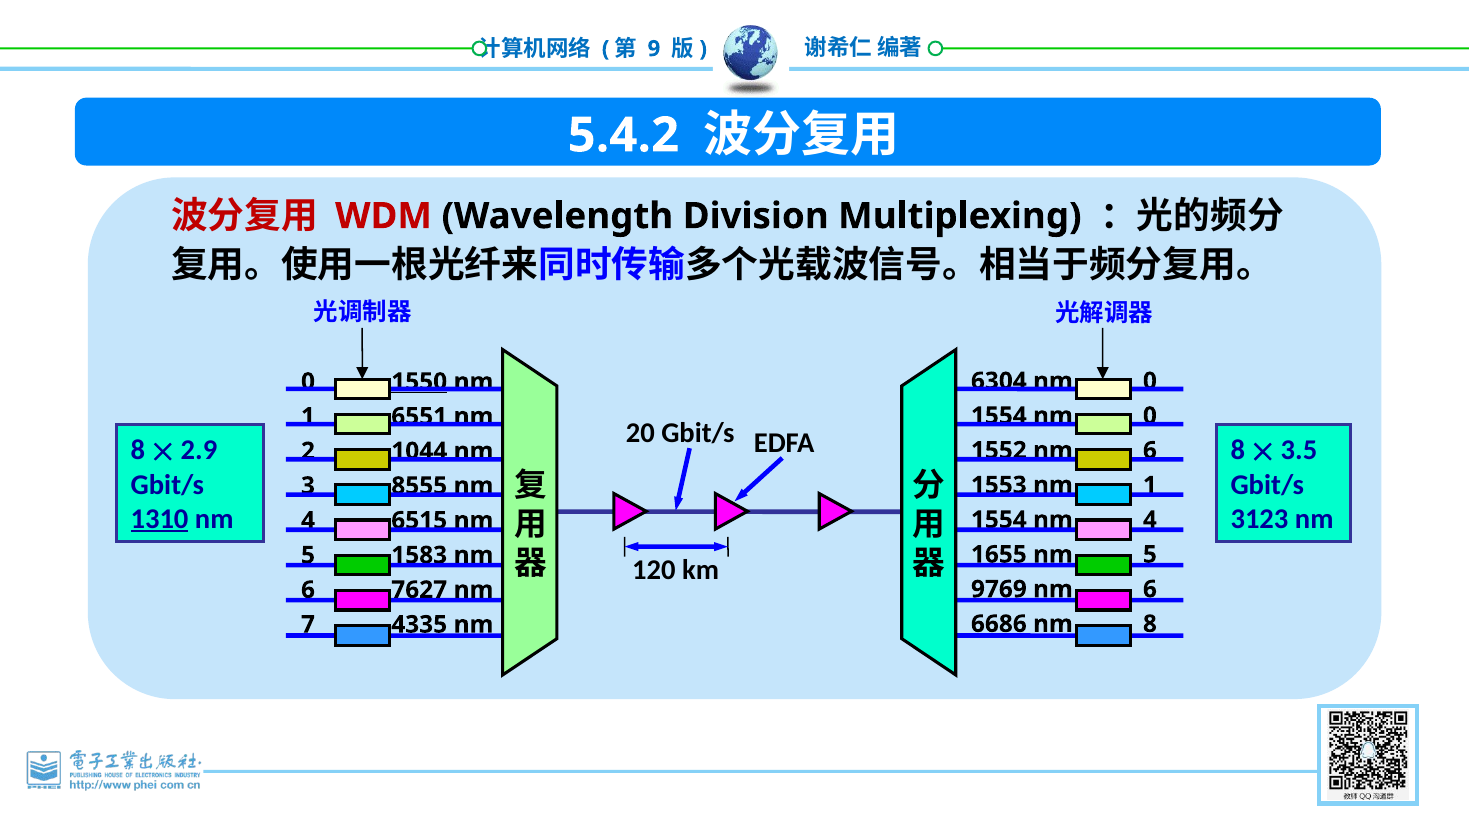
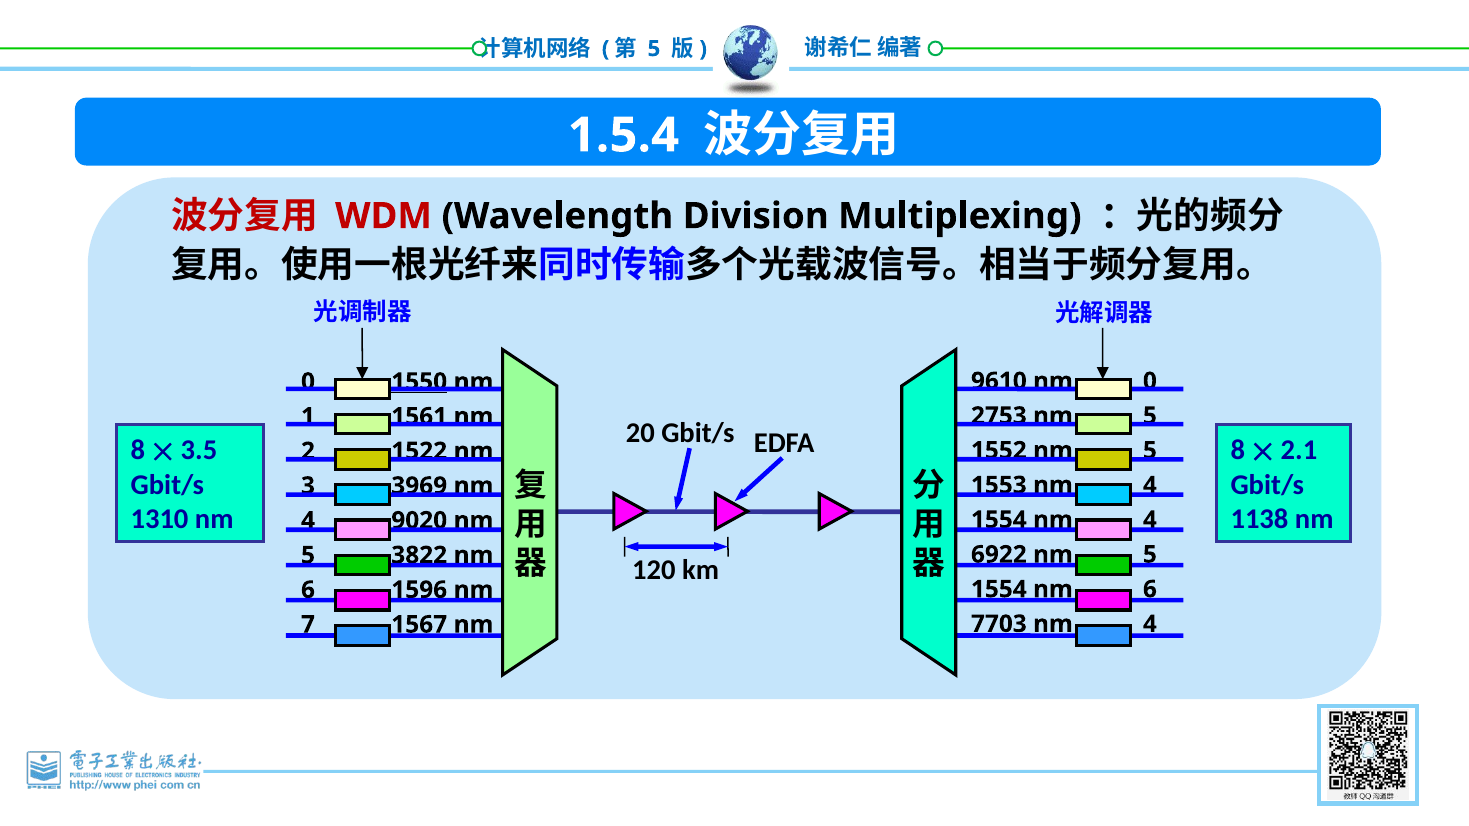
9 at (654, 49): 9 -> 5
5.4.2: 5.4.2 -> 1.5.4
6304: 6304 -> 9610
1554 at (999, 416): 1554 -> 2753
0 at (1150, 416): 0 -> 5
6551: 6551 -> 1561
2.9: 2.9 -> 3.5
3.5: 3.5 -> 2.1
1552 nm 6: 6 -> 5
1044: 1044 -> 1522
1553 nm 1: 1 -> 4
8555: 8555 -> 3969
1310 underline: present -> none
3123: 3123 -> 1138
6515: 6515 -> 9020
1655: 1655 -> 6922
1583: 1583 -> 3822
9769 at (999, 589): 9769 -> 1554
7627: 7627 -> 1596
6686: 6686 -> 7703
8 at (1150, 624): 8 -> 4
4335: 4335 -> 1567
